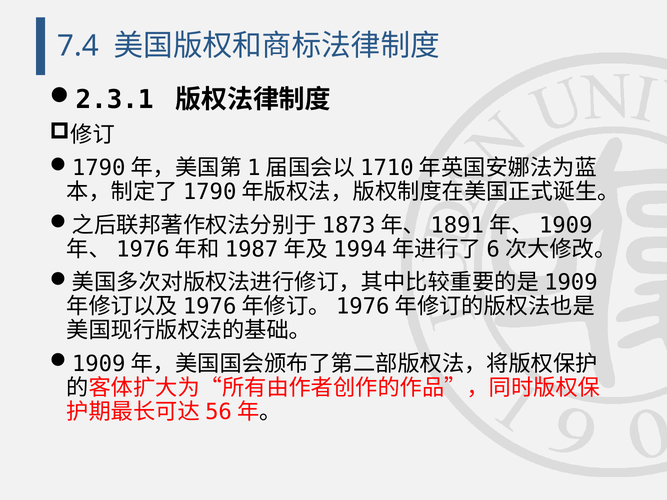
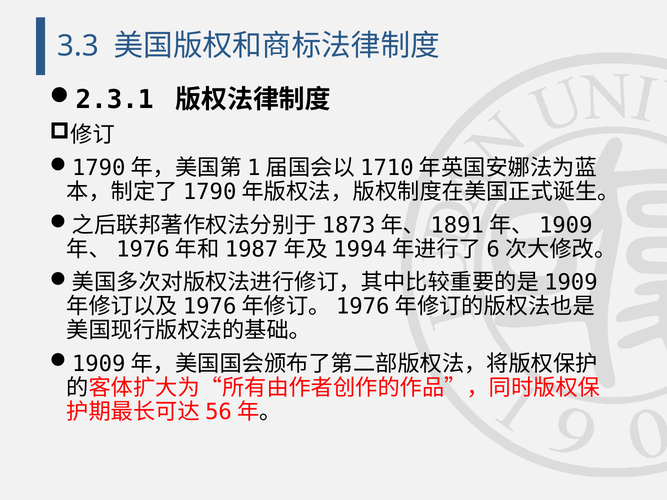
7.4: 7.4 -> 3.3
